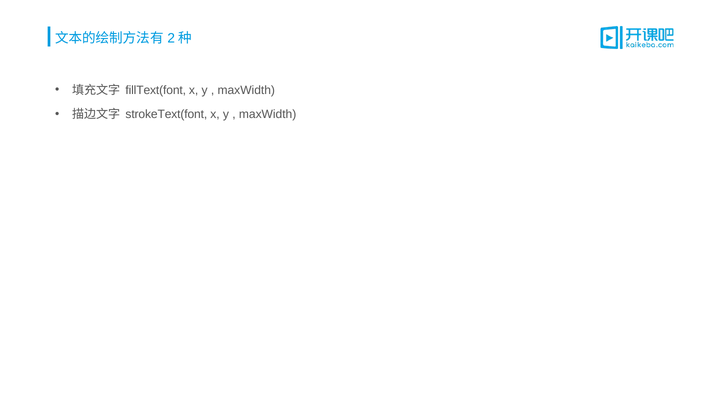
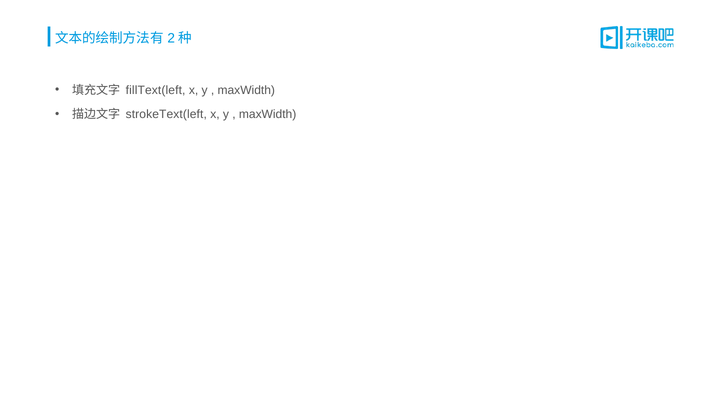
fillText(font: fillText(font -> fillText(left
strokeText(font: strokeText(font -> strokeText(left
